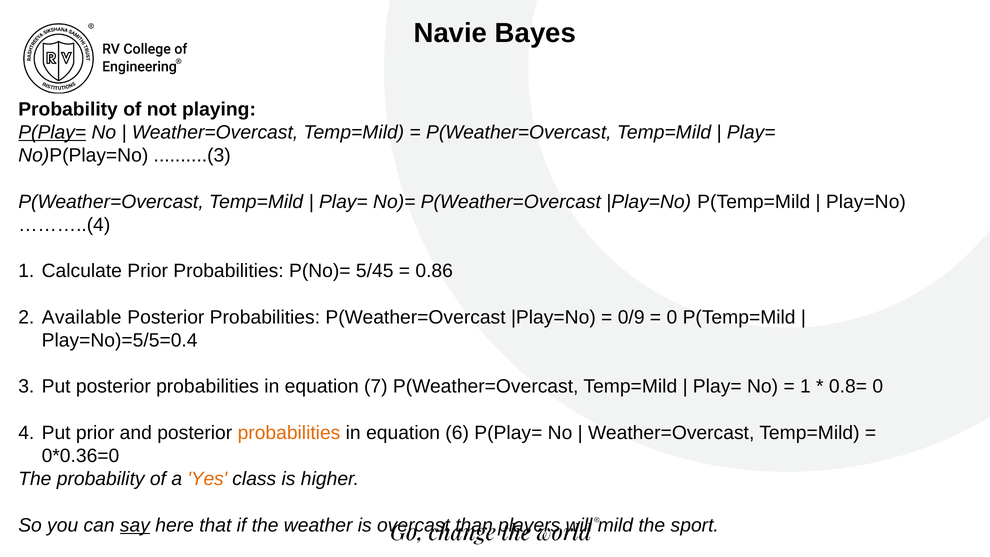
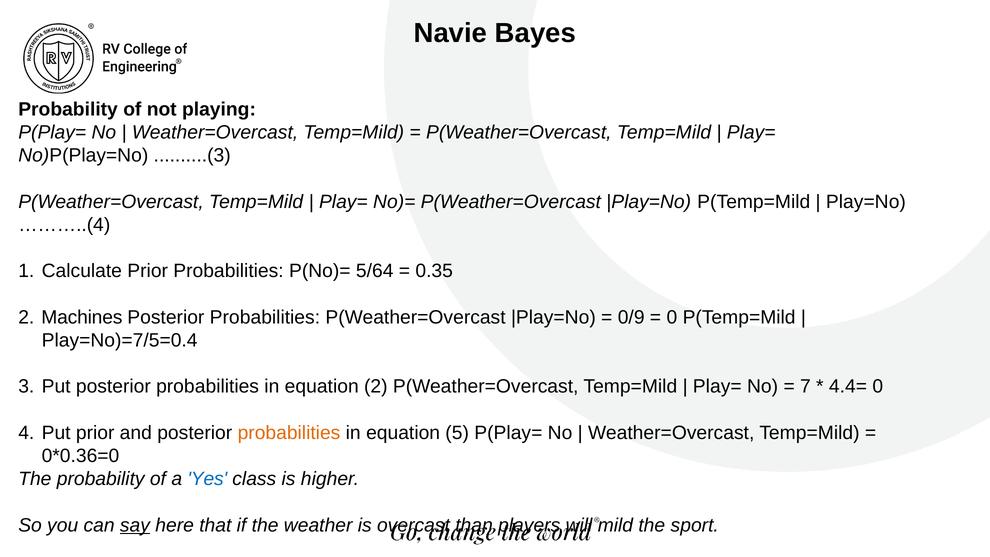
P(Play= at (52, 132) underline: present -> none
5/45: 5/45 -> 5/64
0.86: 0.86 -> 0.35
Available: Available -> Machines
Play=No)=5/5=0.4: Play=No)=5/5=0.4 -> Play=No)=7/5=0.4
equation 7: 7 -> 2
1 at (805, 387): 1 -> 7
0.8=: 0.8= -> 4.4=
6: 6 -> 5
Yes colour: orange -> blue
